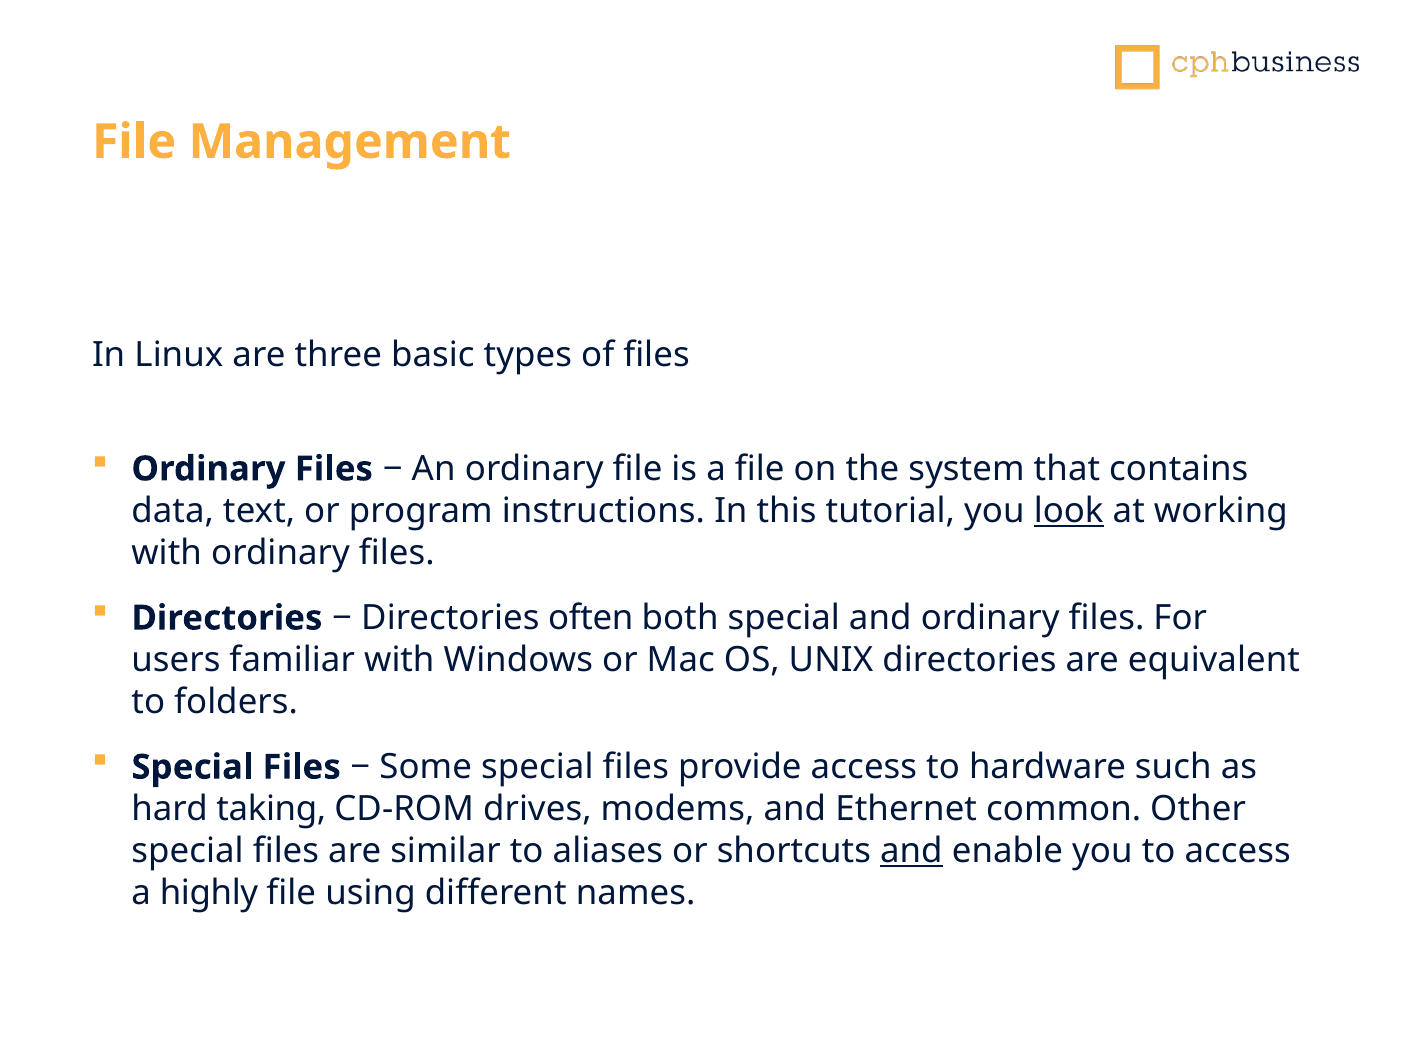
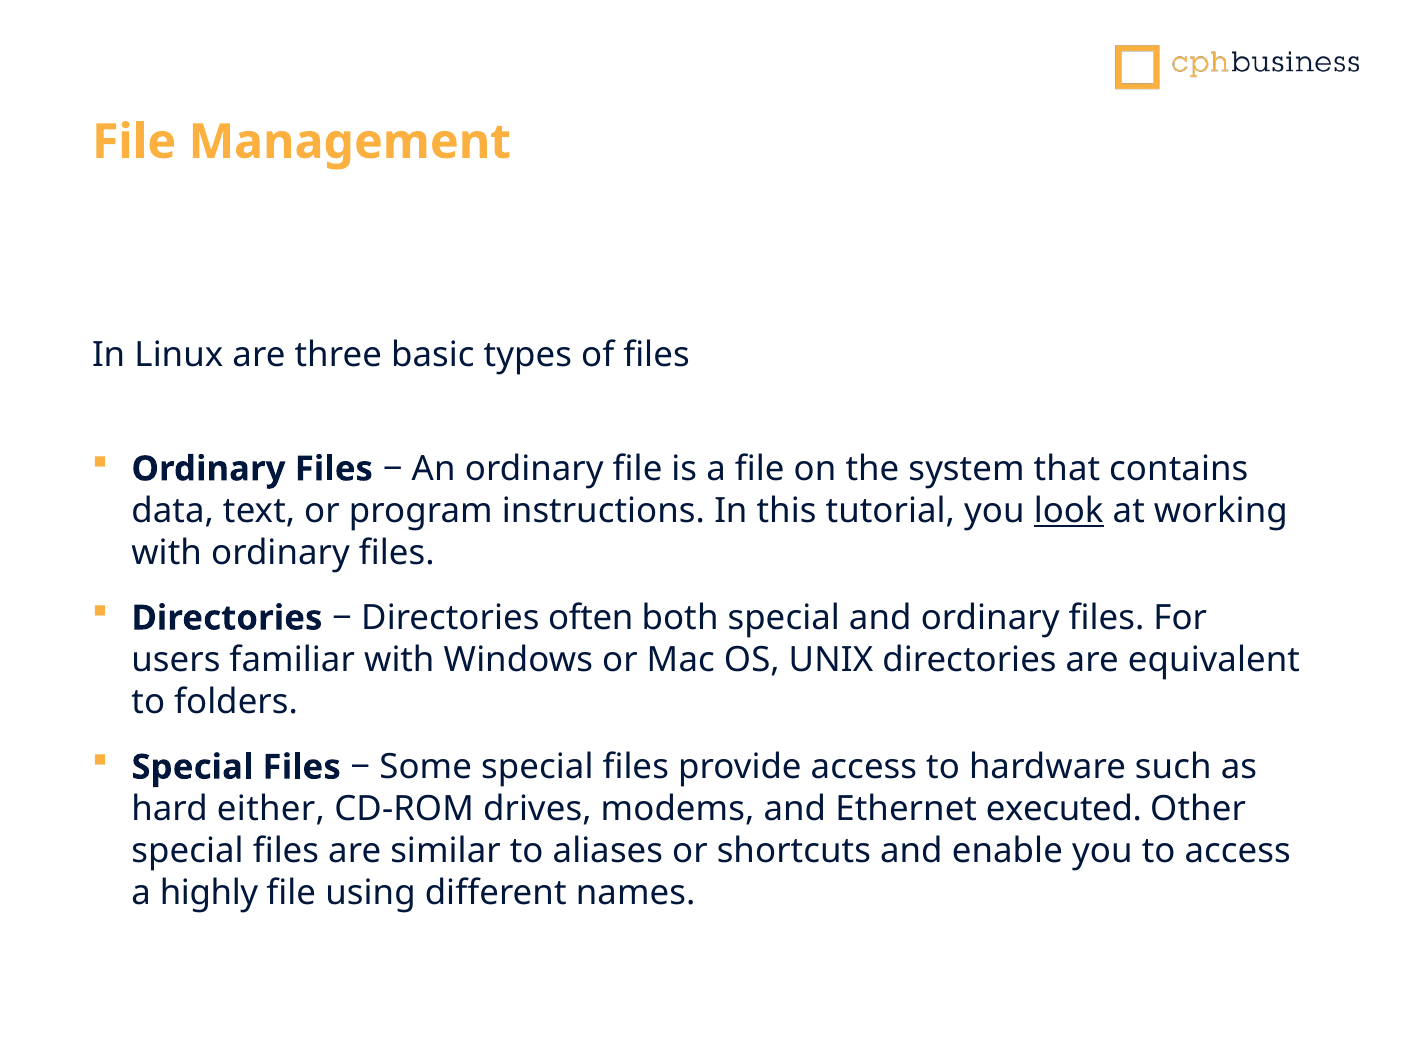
taking: taking -> either
common: common -> executed
and at (911, 851) underline: present -> none
